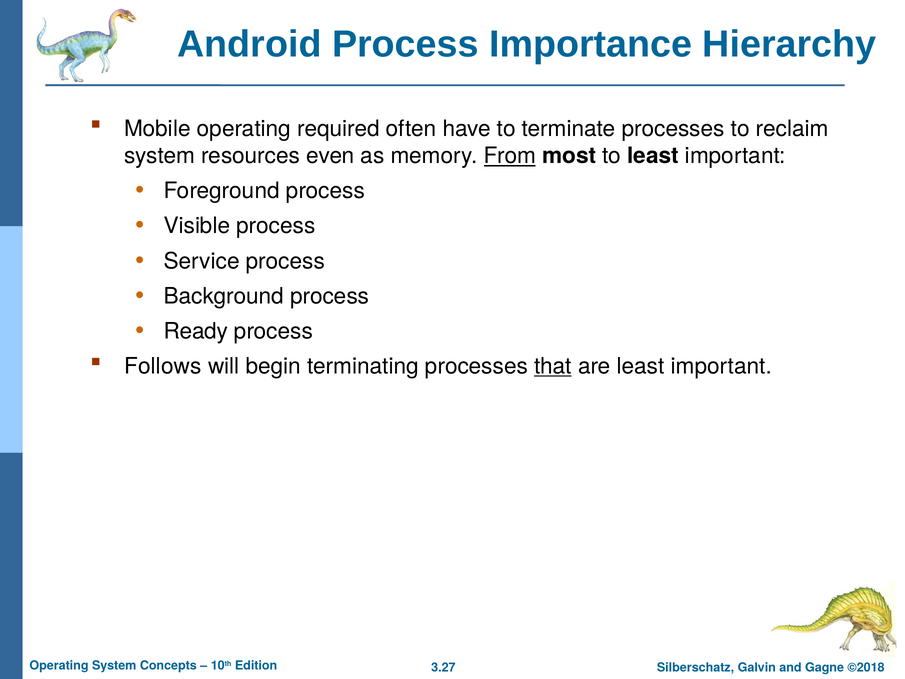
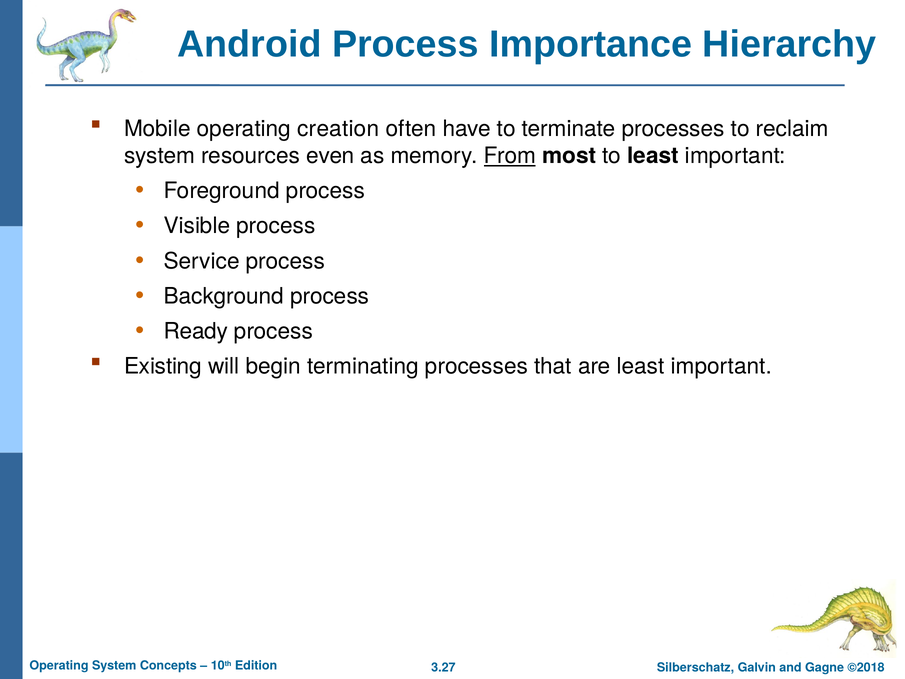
required: required -> creation
Follows: Follows -> Existing
that underline: present -> none
